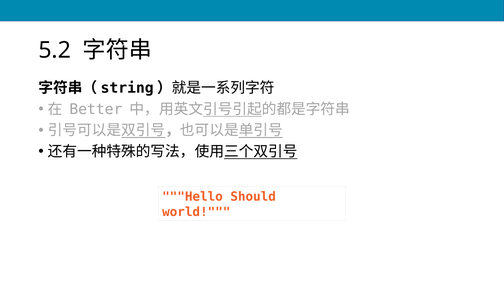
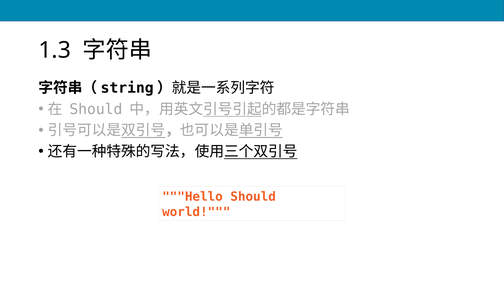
5.2: 5.2 -> 1.3
Better at (96, 109): Better -> Should
